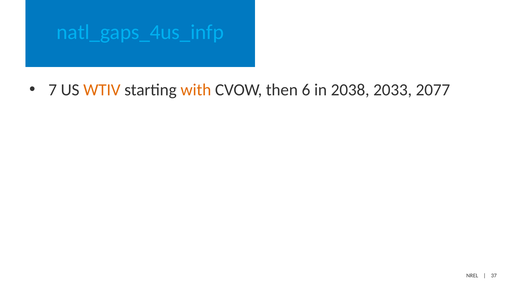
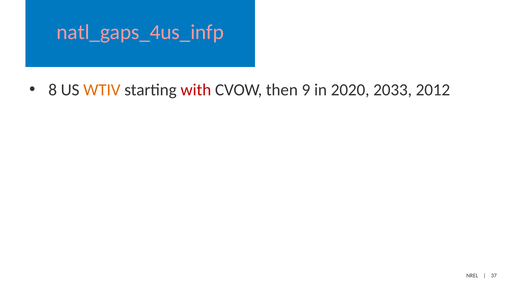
natl_gaps_4us_infp colour: light blue -> pink
7: 7 -> 8
with colour: orange -> red
6: 6 -> 9
2038: 2038 -> 2020
2077: 2077 -> 2012
